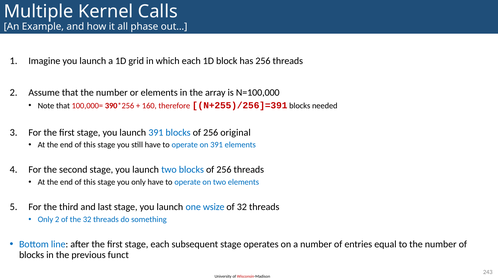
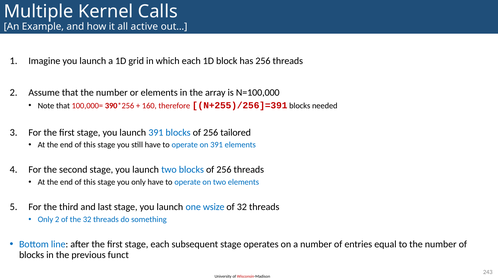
phase: phase -> active
original: original -> tailored
